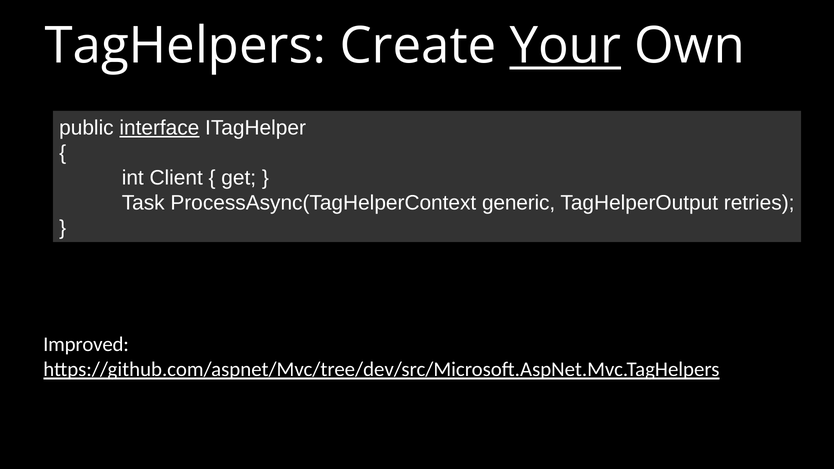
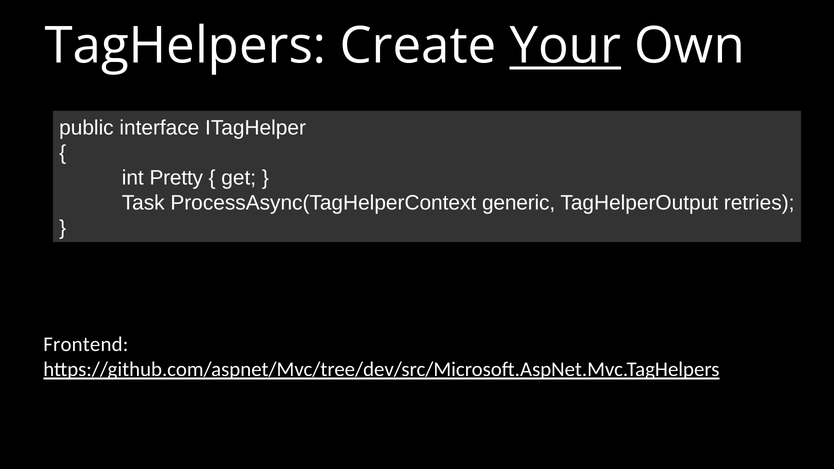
interface underline: present -> none
Client: Client -> Pretty
Improved: Improved -> Frontend
